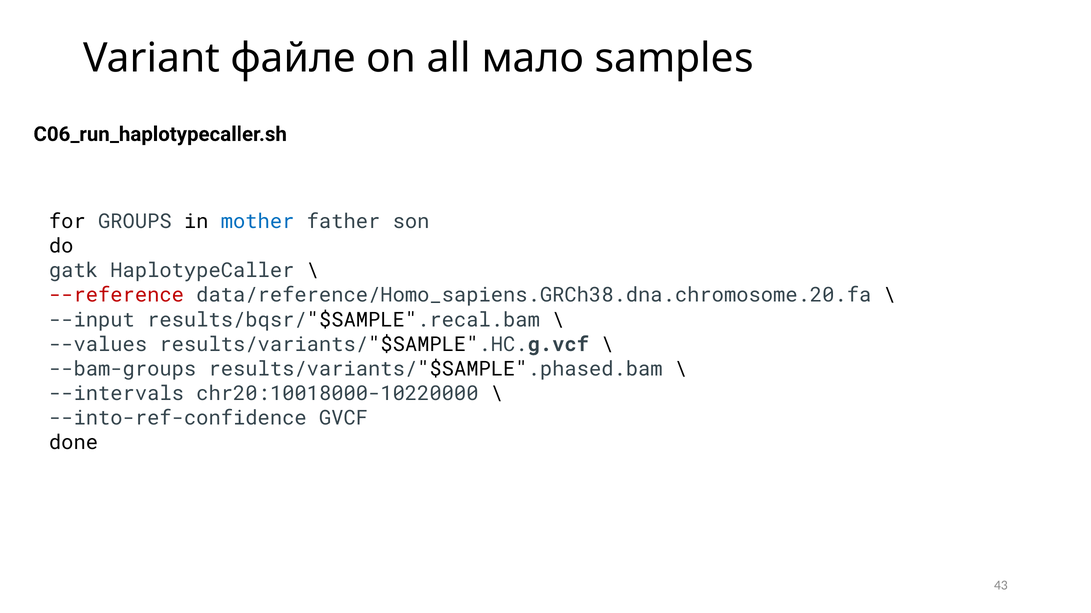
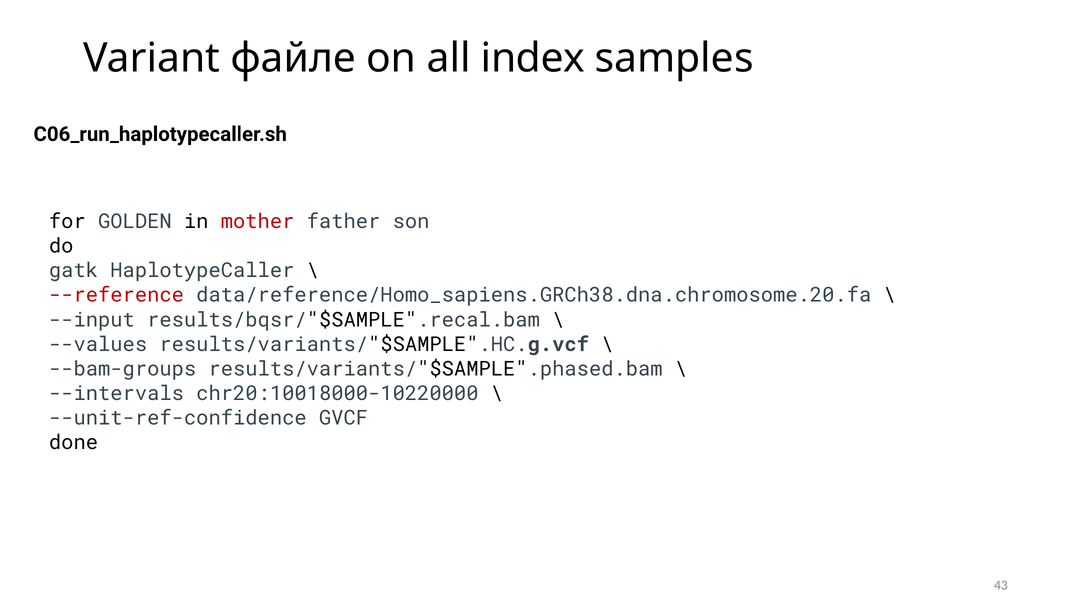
мало: мало -> index
GROUPS: GROUPS -> GOLDEN
mother colour: blue -> red
--into-ref-confidence: --into-ref-confidence -> --unit-ref-confidence
